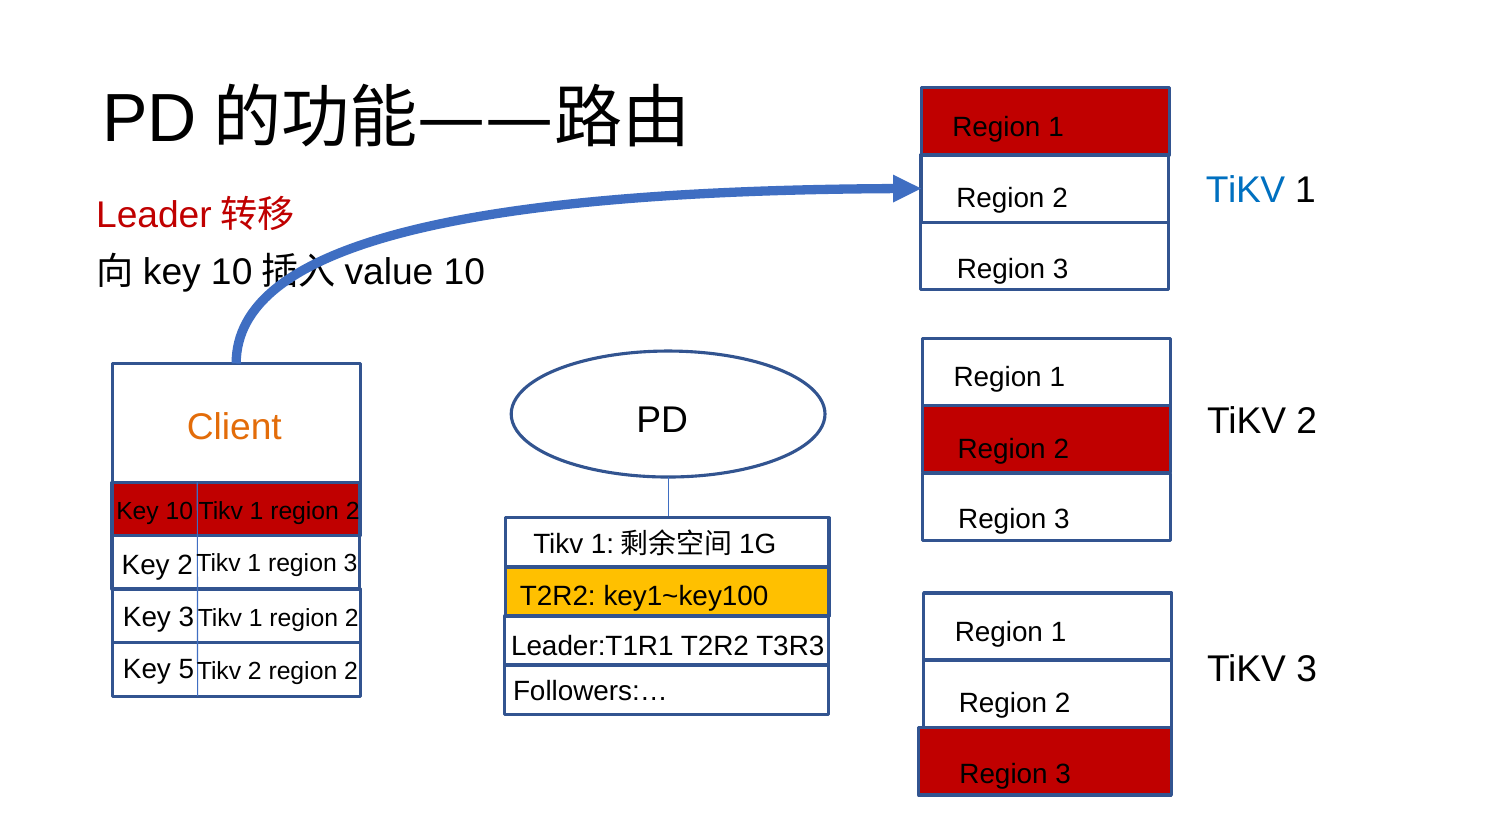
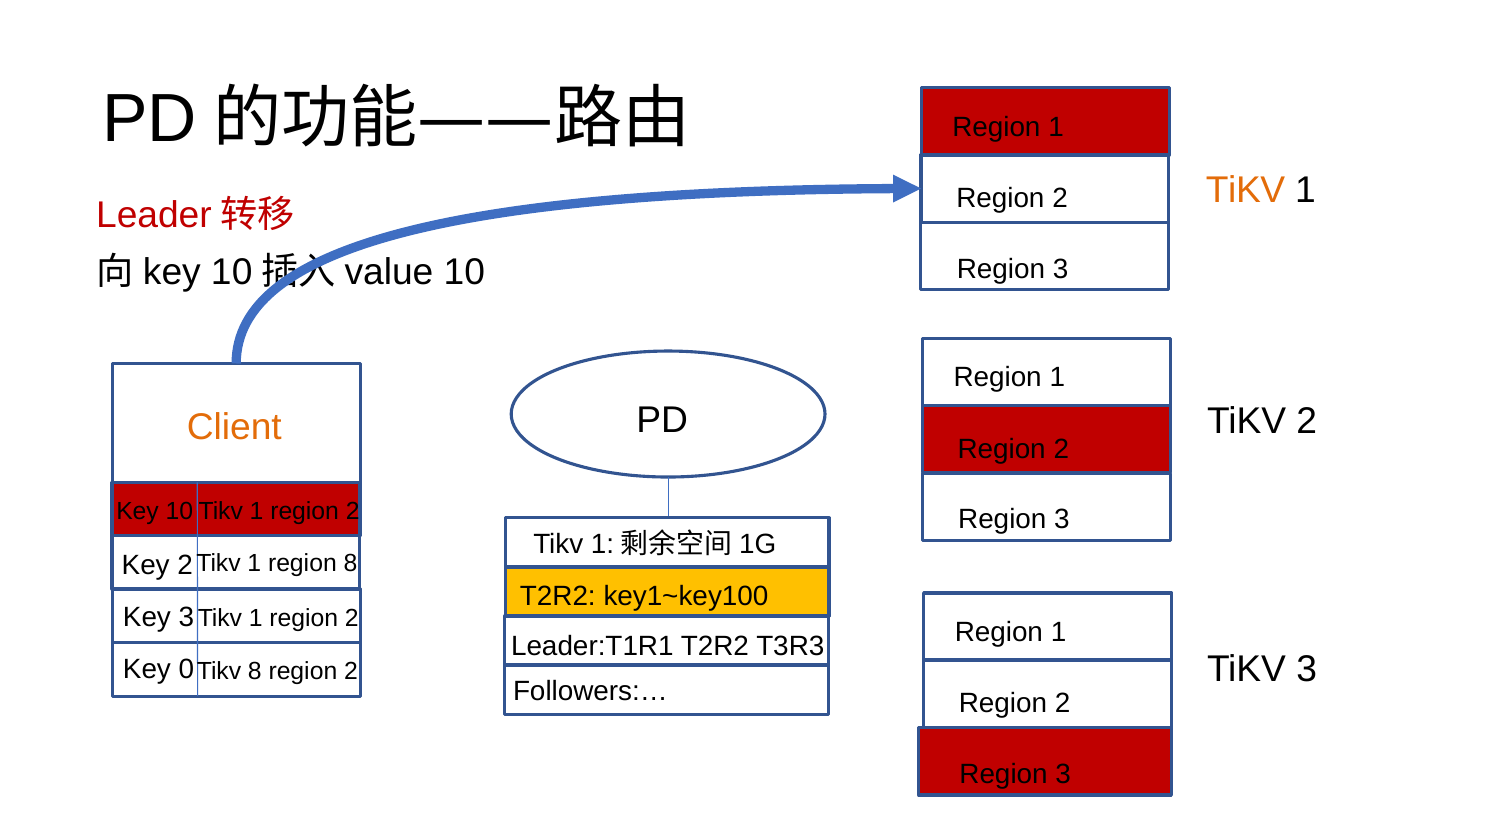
TiKV at (1245, 191) colour: blue -> orange
1 region 3: 3 -> 8
5: 5 -> 0
2 at (255, 671): 2 -> 8
